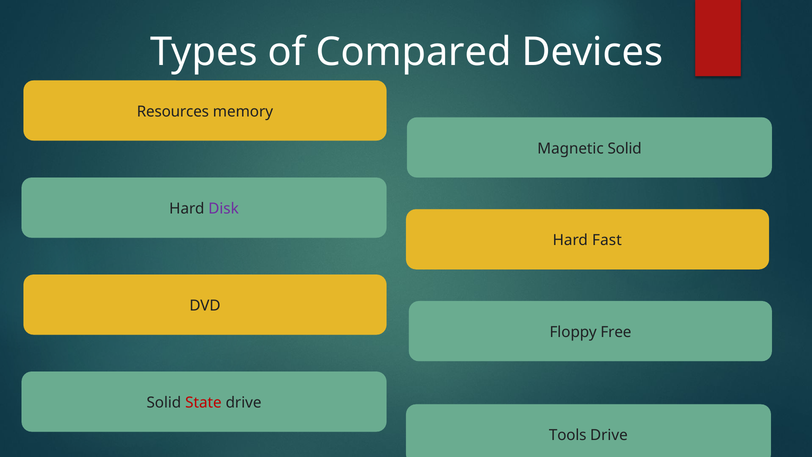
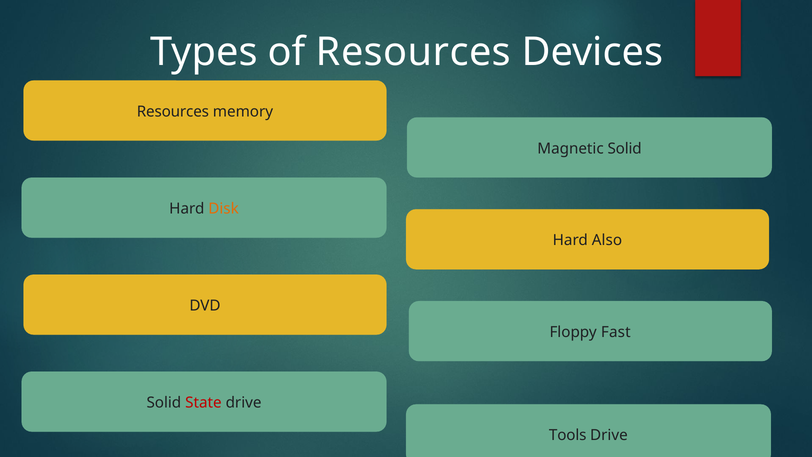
of Compared: Compared -> Resources
Disk colour: purple -> orange
Fast: Fast -> Also
Free: Free -> Fast
